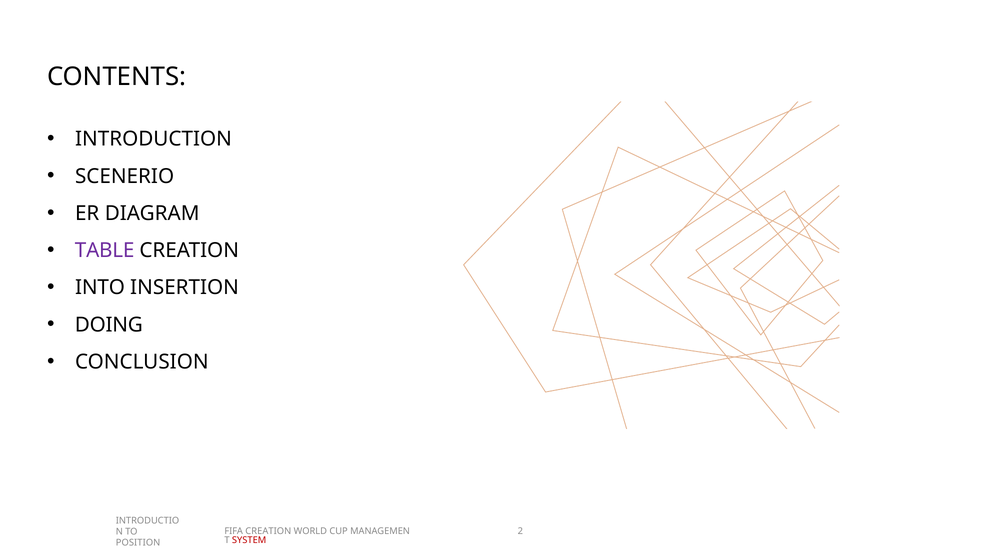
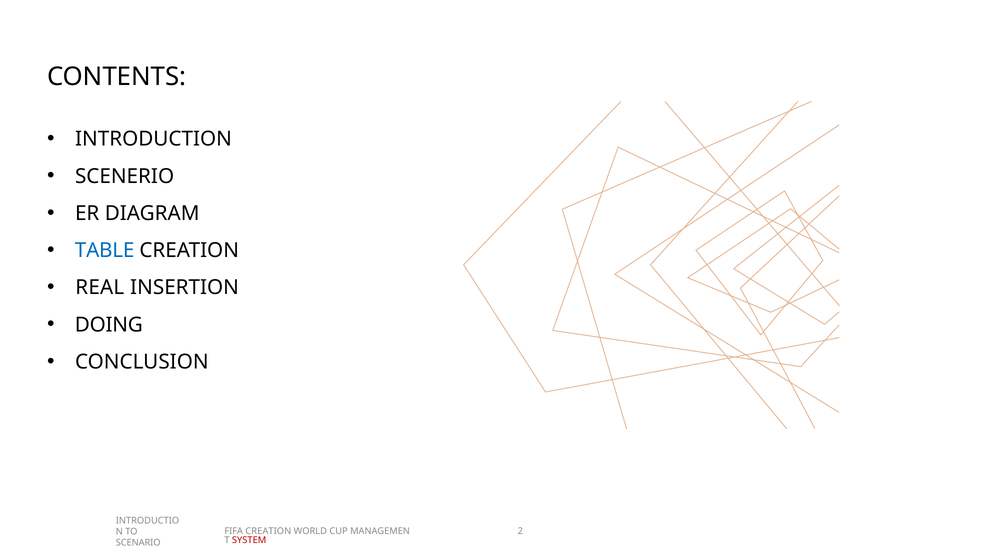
TABLE colour: purple -> blue
INTO: INTO -> REAL
POSITION: POSITION -> SCENARIO
